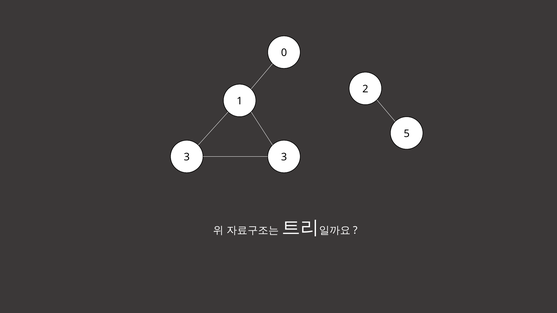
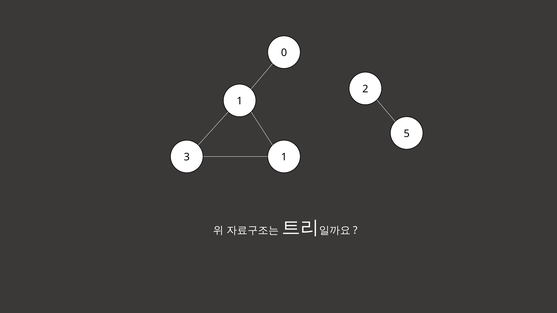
3 3: 3 -> 1
